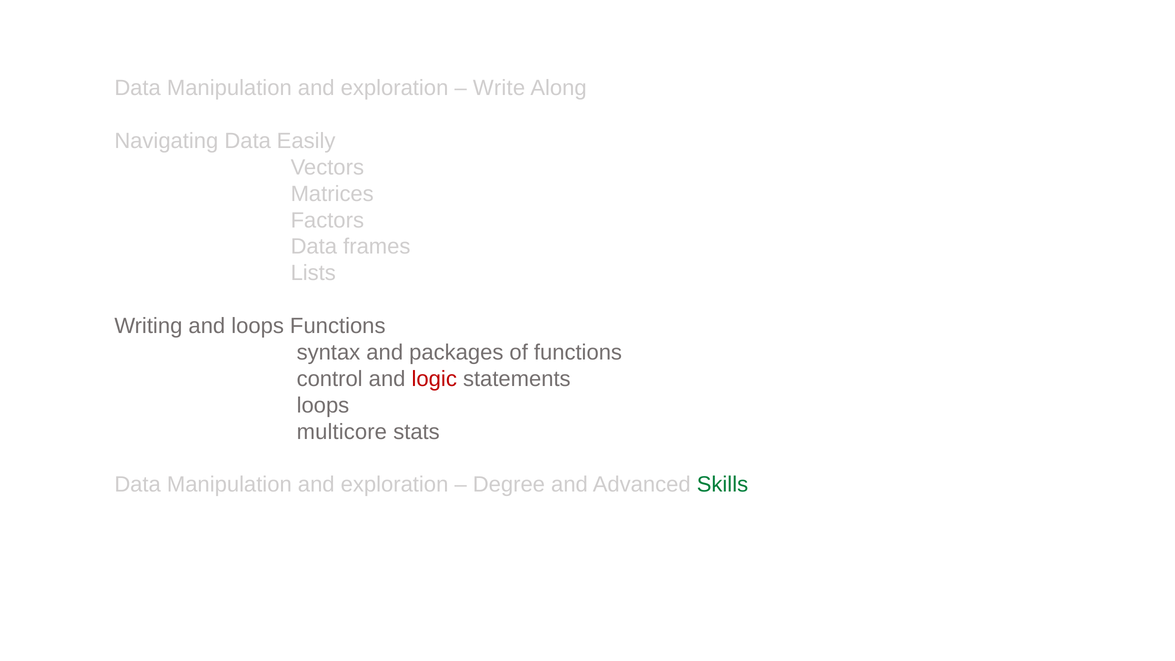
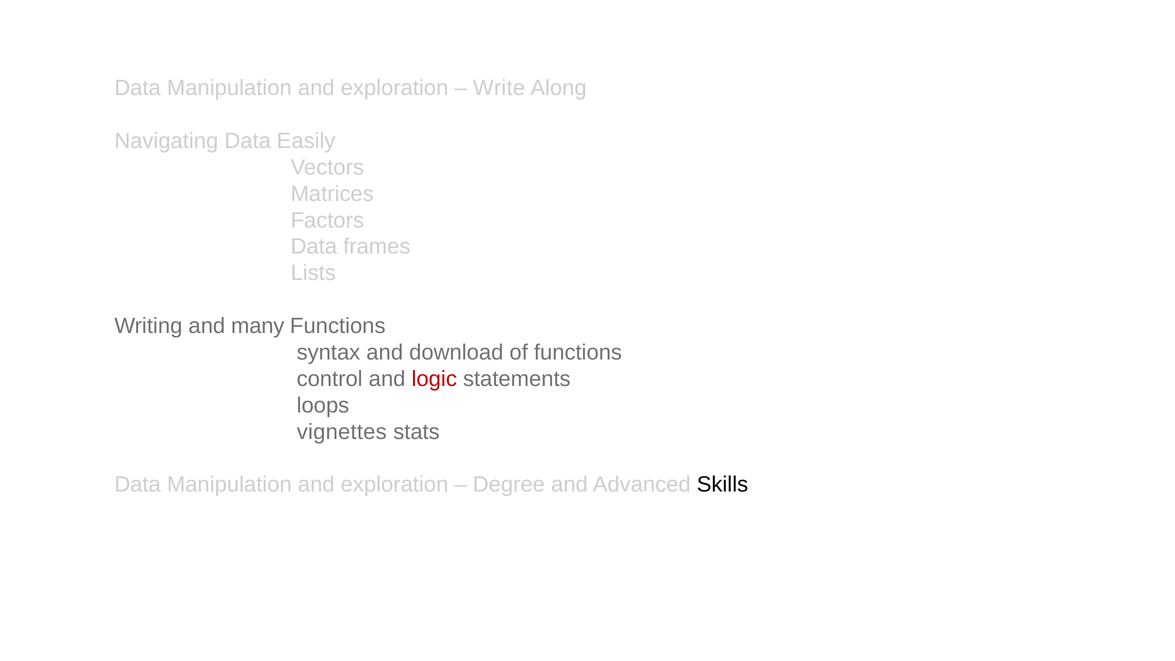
and loops: loops -> many
packages: packages -> download
multicore: multicore -> vignettes
Skills colour: green -> black
